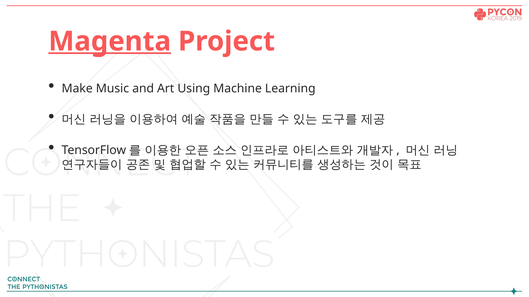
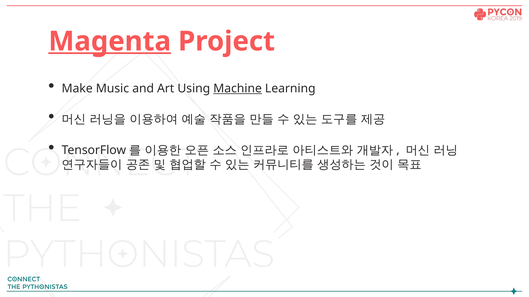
Machine underline: none -> present
